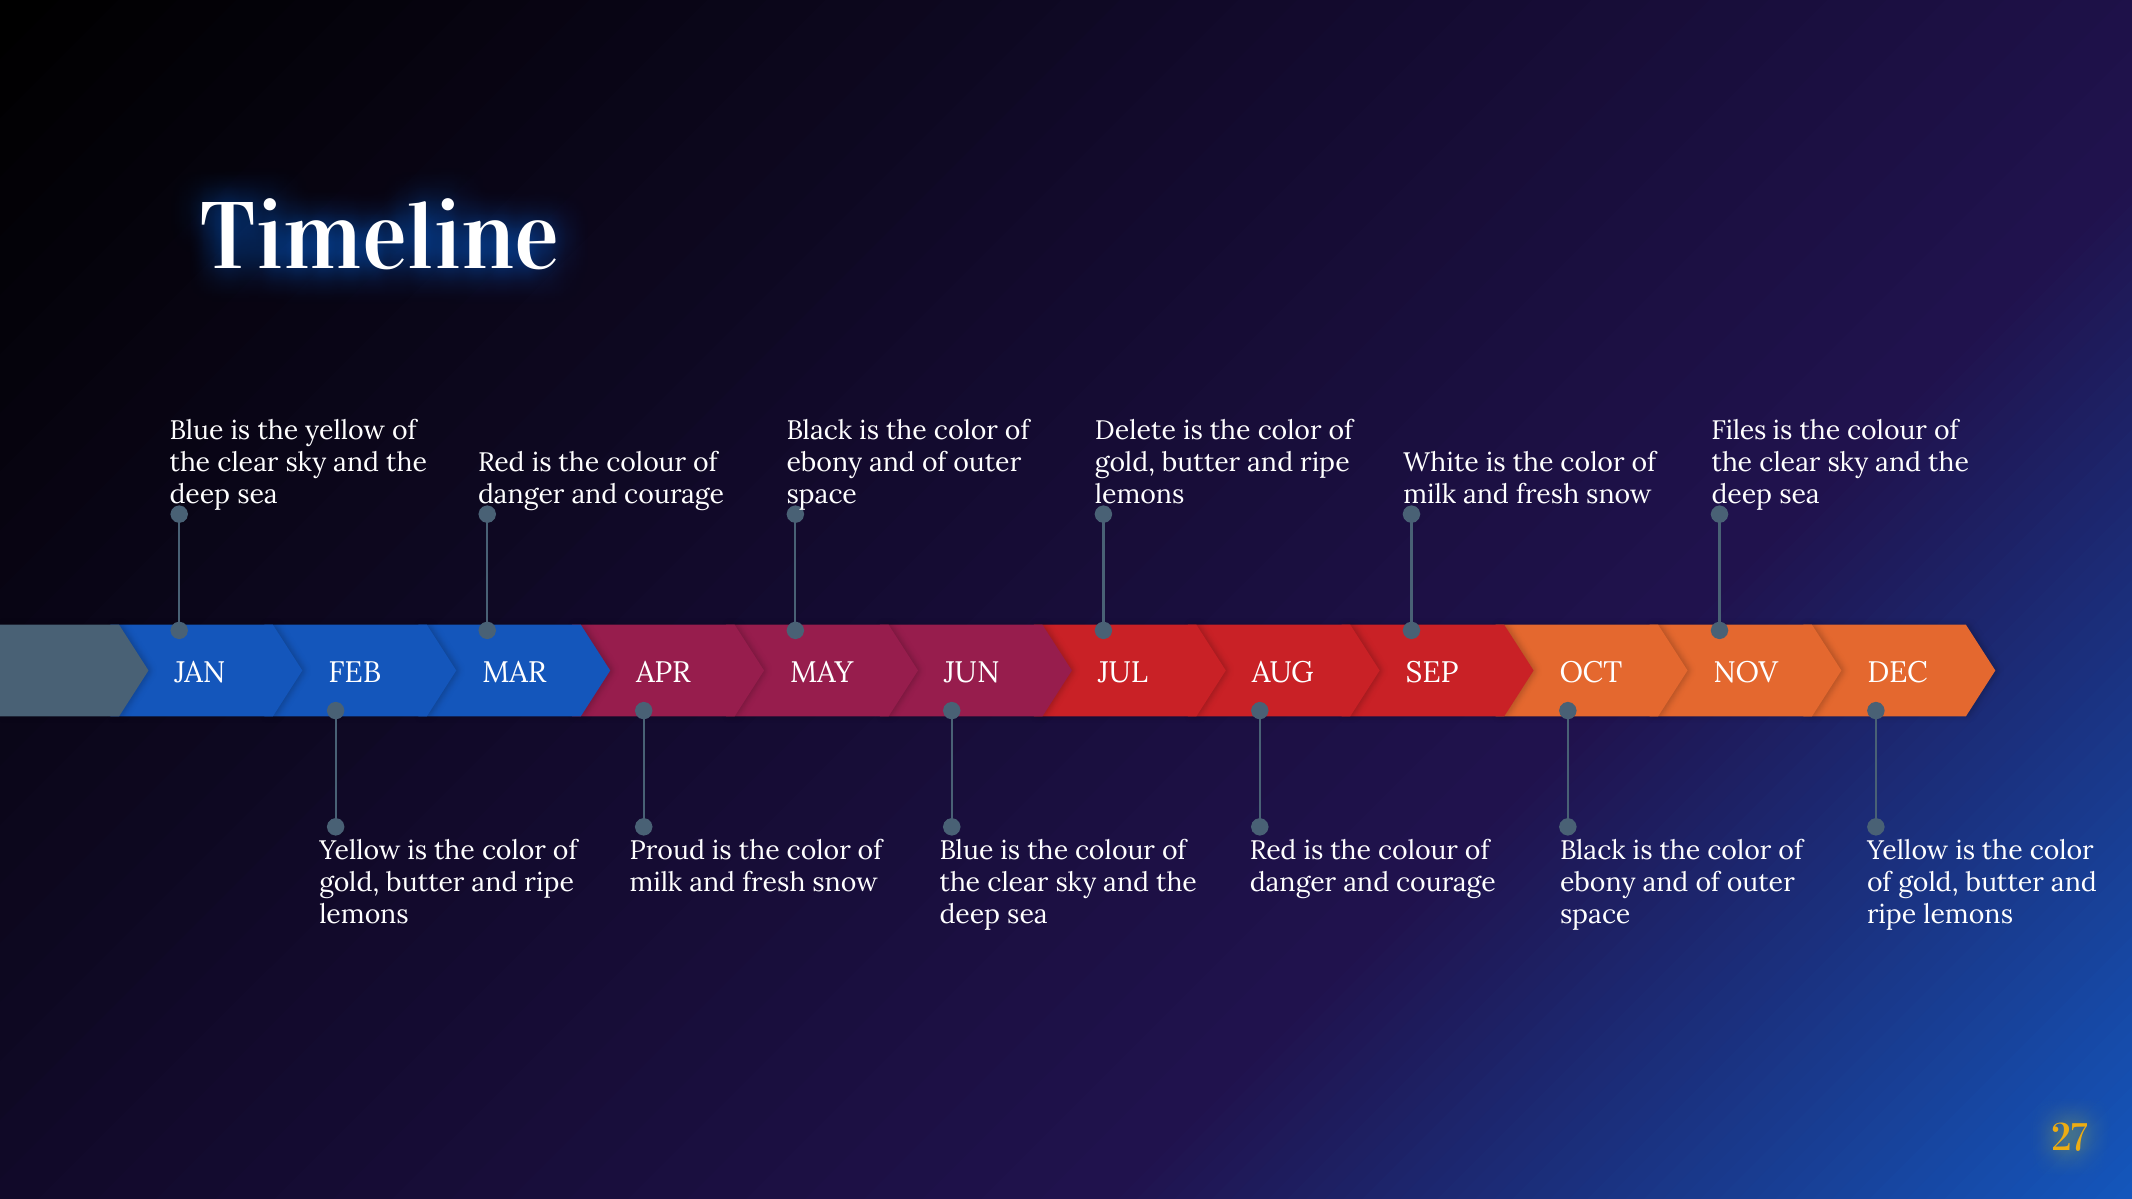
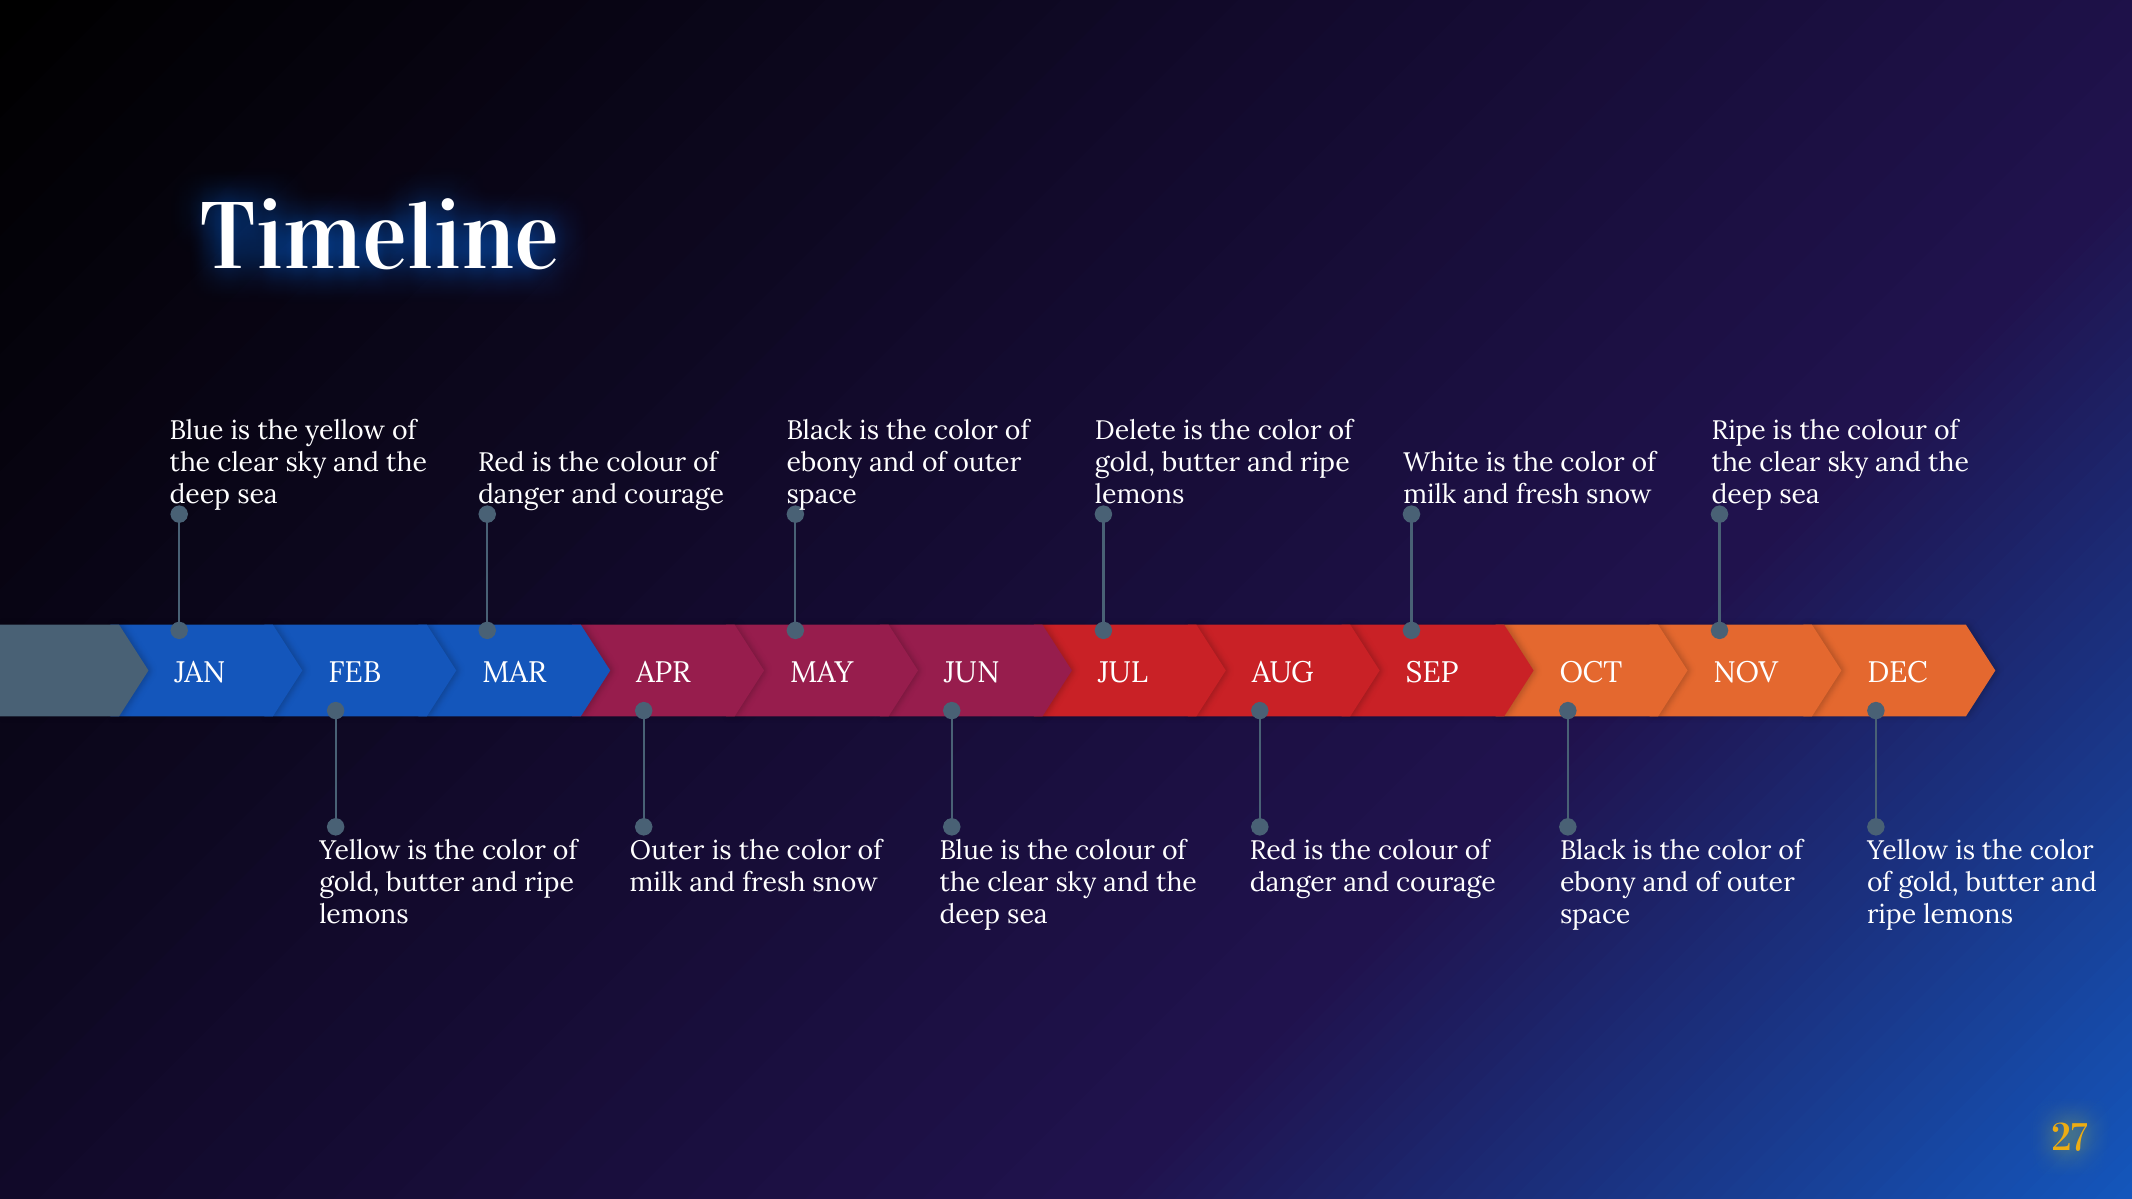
Files at (1739, 431): Files -> Ripe
Proud at (667, 851): Proud -> Outer
